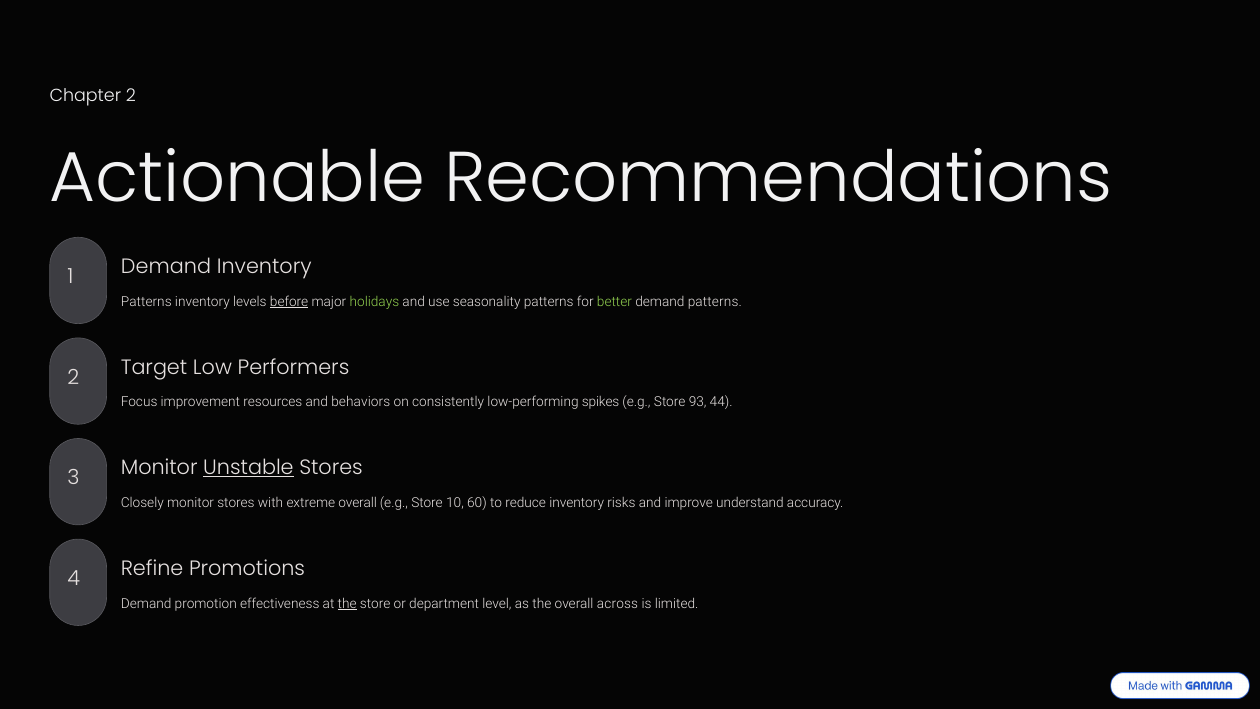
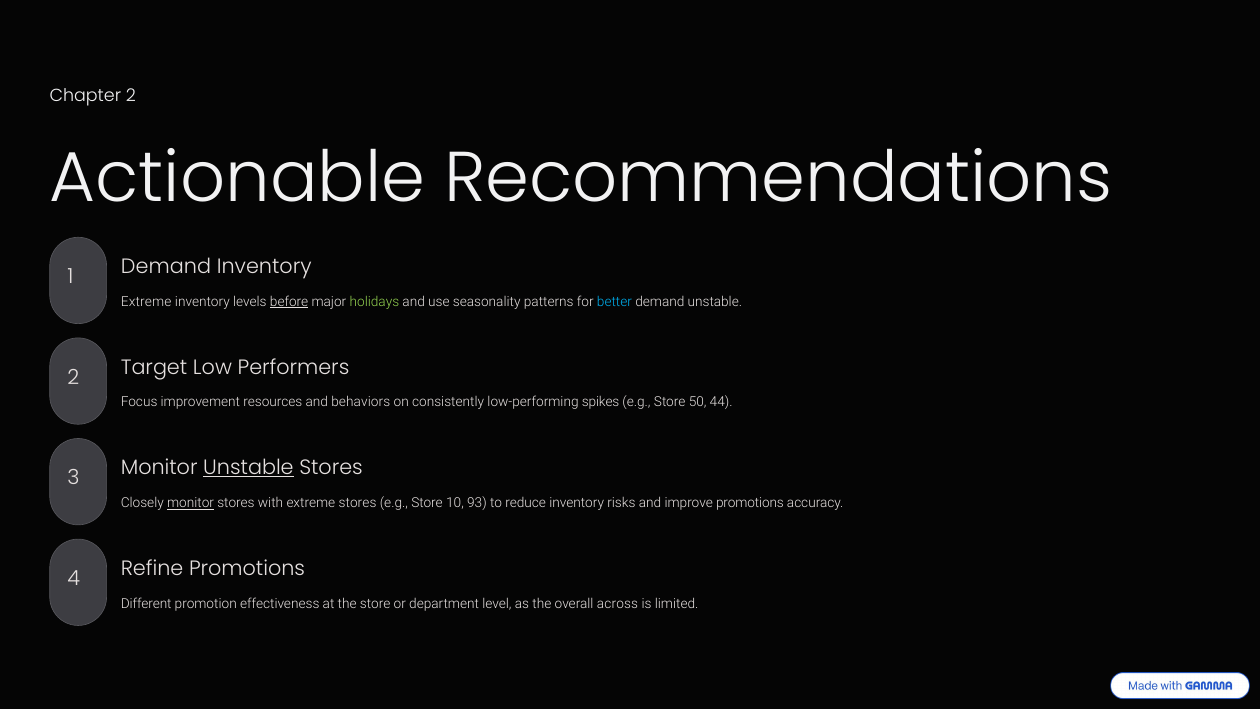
Patterns at (146, 302): Patterns -> Extreme
better colour: light green -> light blue
demand patterns: patterns -> unstable
93: 93 -> 50
monitor at (191, 503) underline: none -> present
extreme overall: overall -> stores
60: 60 -> 93
improve understand: understand -> promotions
Demand at (146, 603): Demand -> Different
the at (347, 603) underline: present -> none
